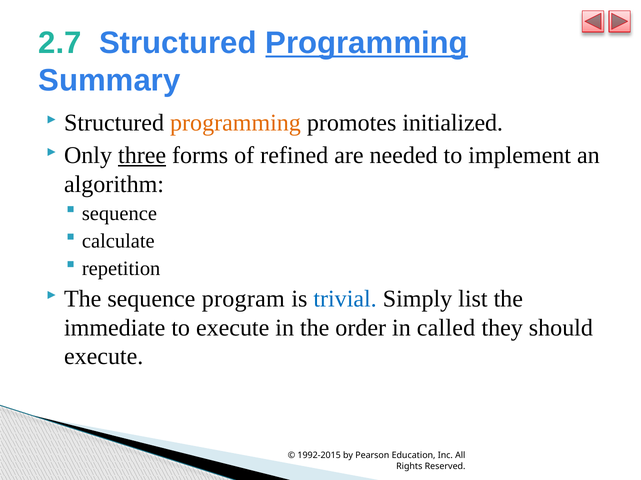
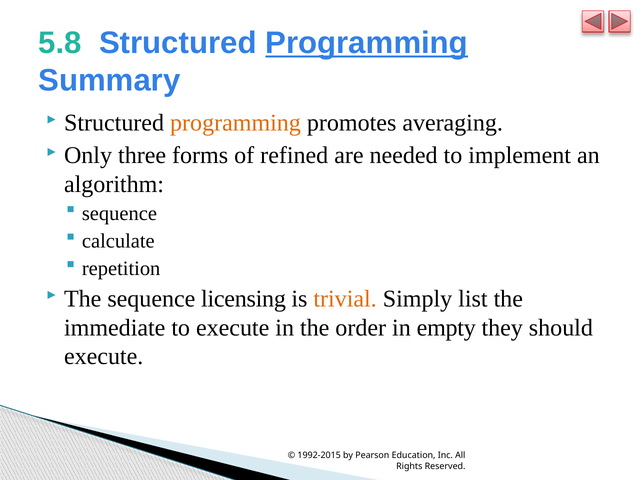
2.7: 2.7 -> 5.8
initialized: initialized -> averaging
three underline: present -> none
program: program -> licensing
trivial colour: blue -> orange
called: called -> empty
